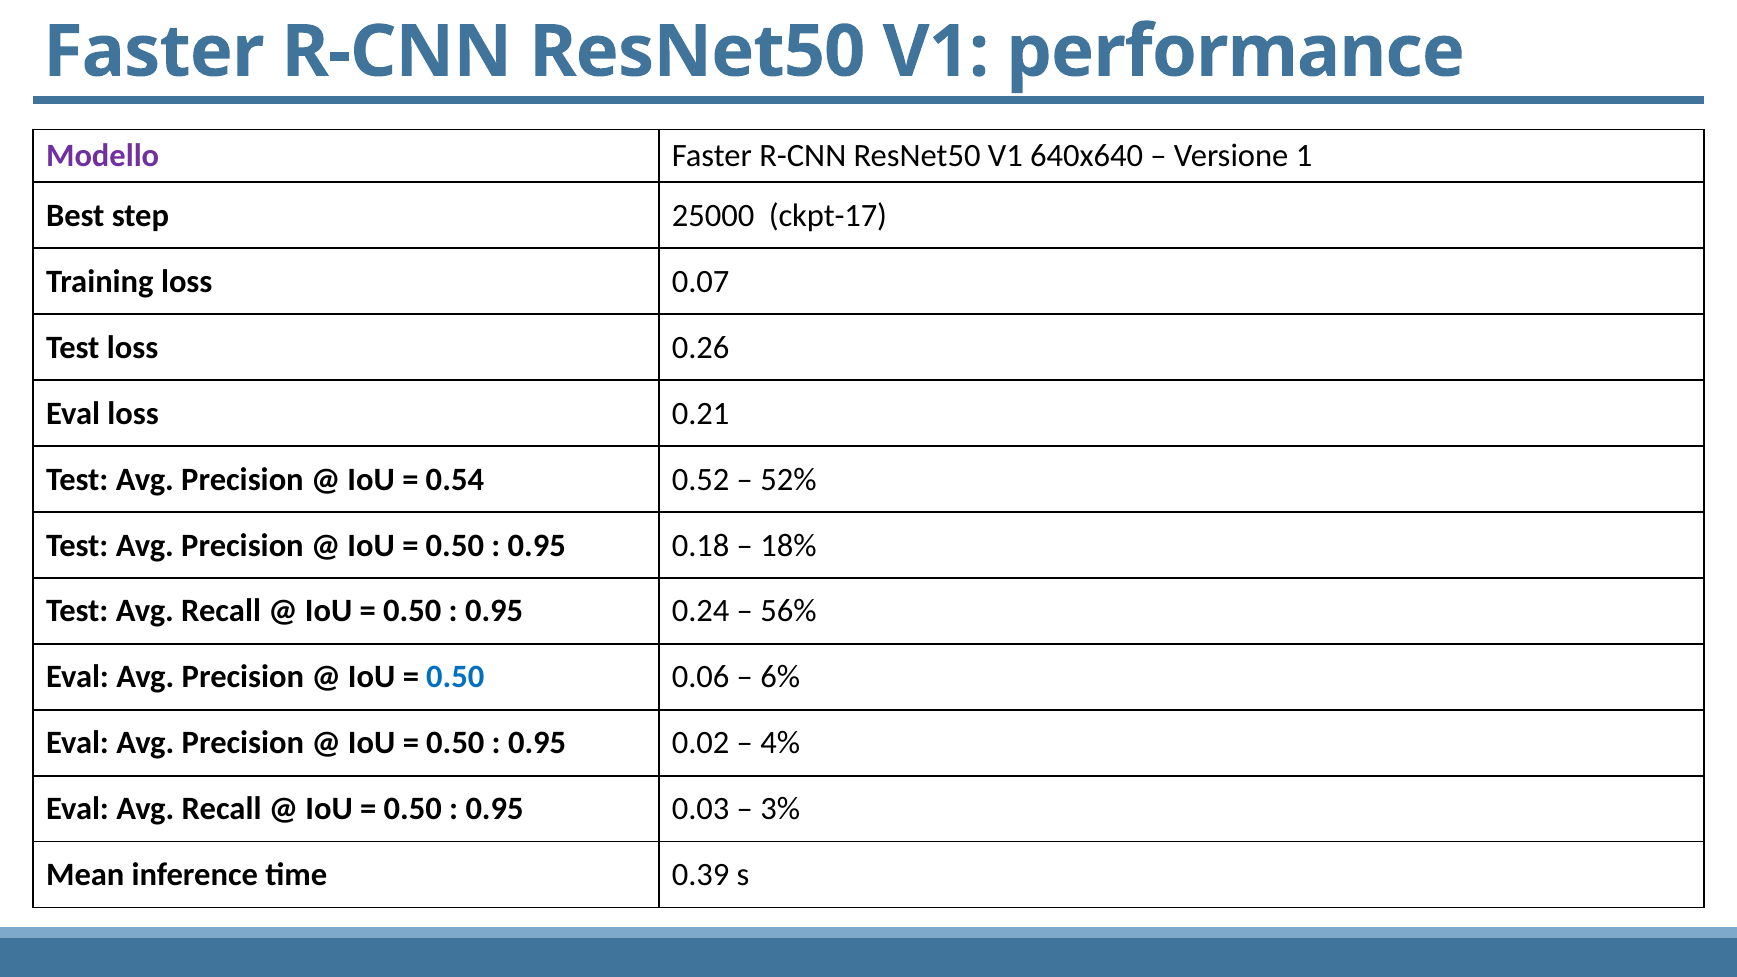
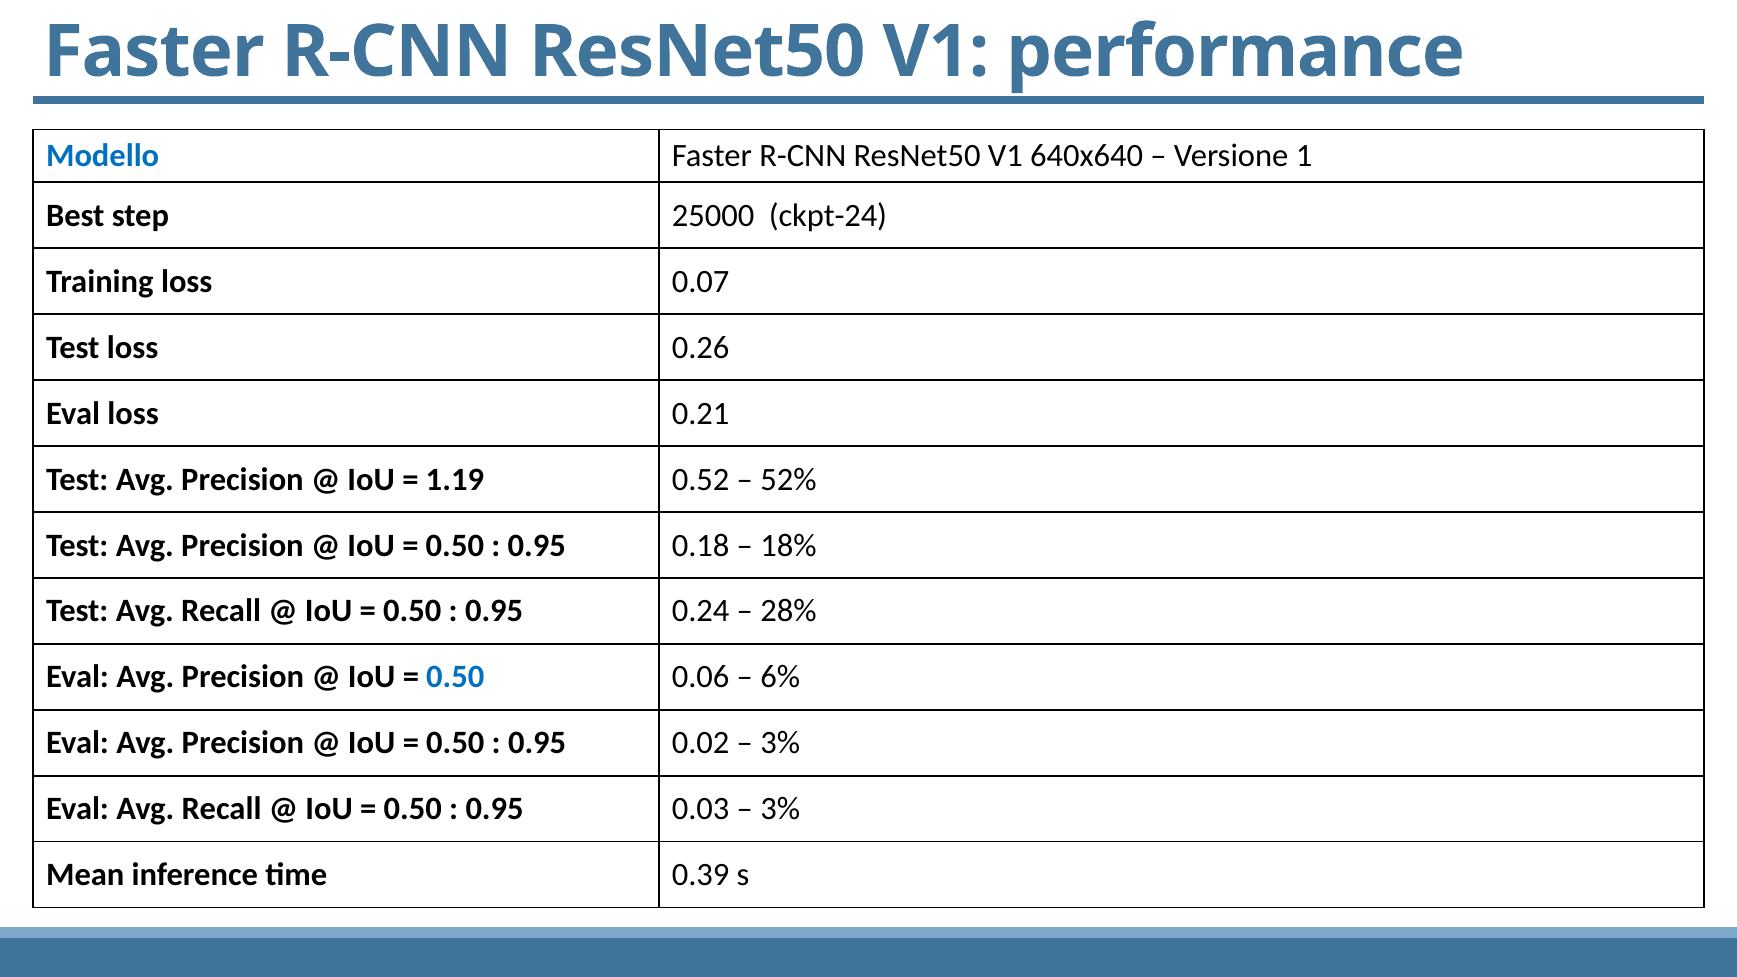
Modello colour: purple -> blue
ckpt-17: ckpt-17 -> ckpt-24
0.54: 0.54 -> 1.19
56%: 56% -> 28%
4% at (780, 743): 4% -> 3%
